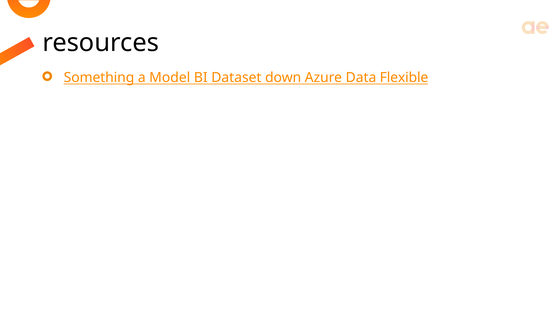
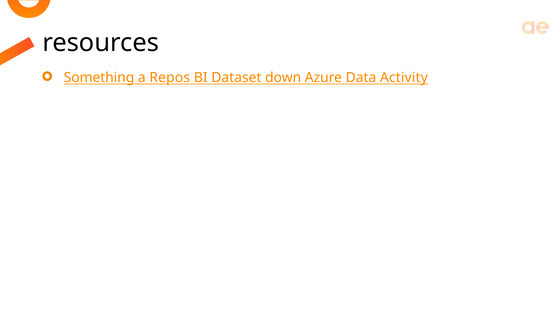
Model: Model -> Repos
Flexible: Flexible -> Activity
